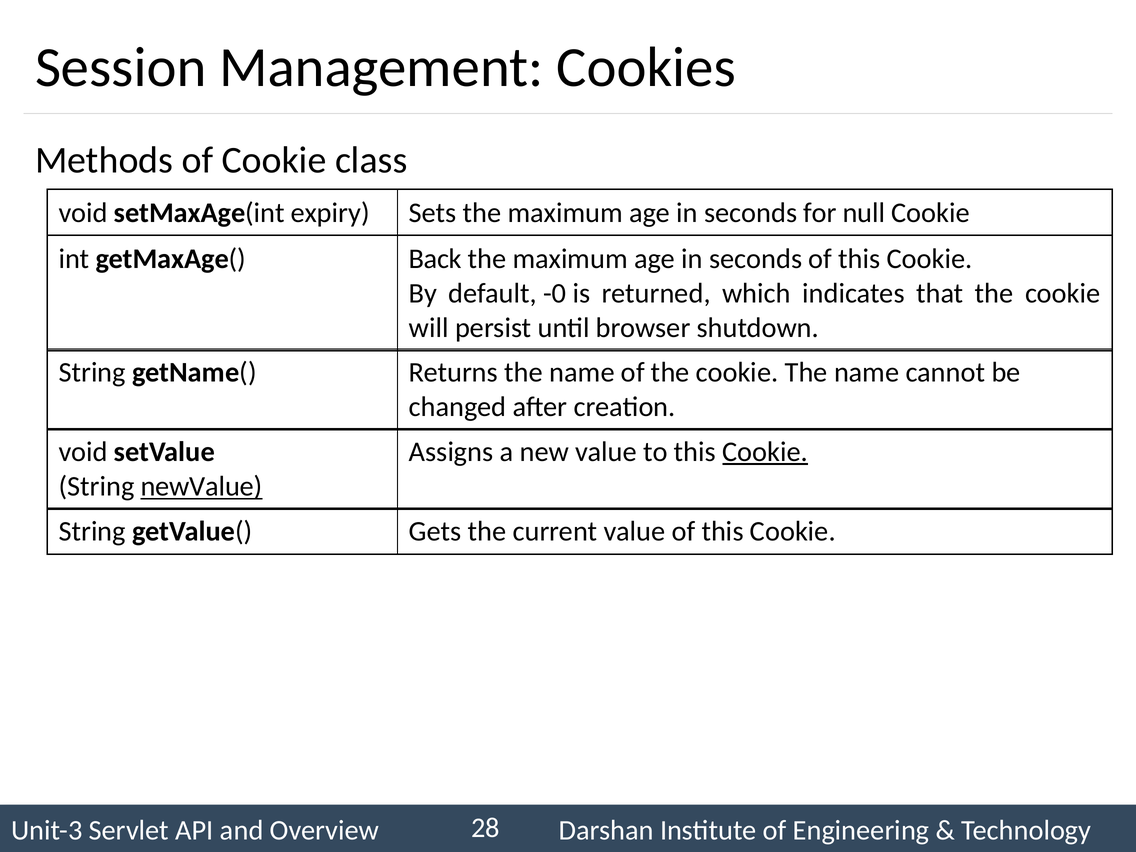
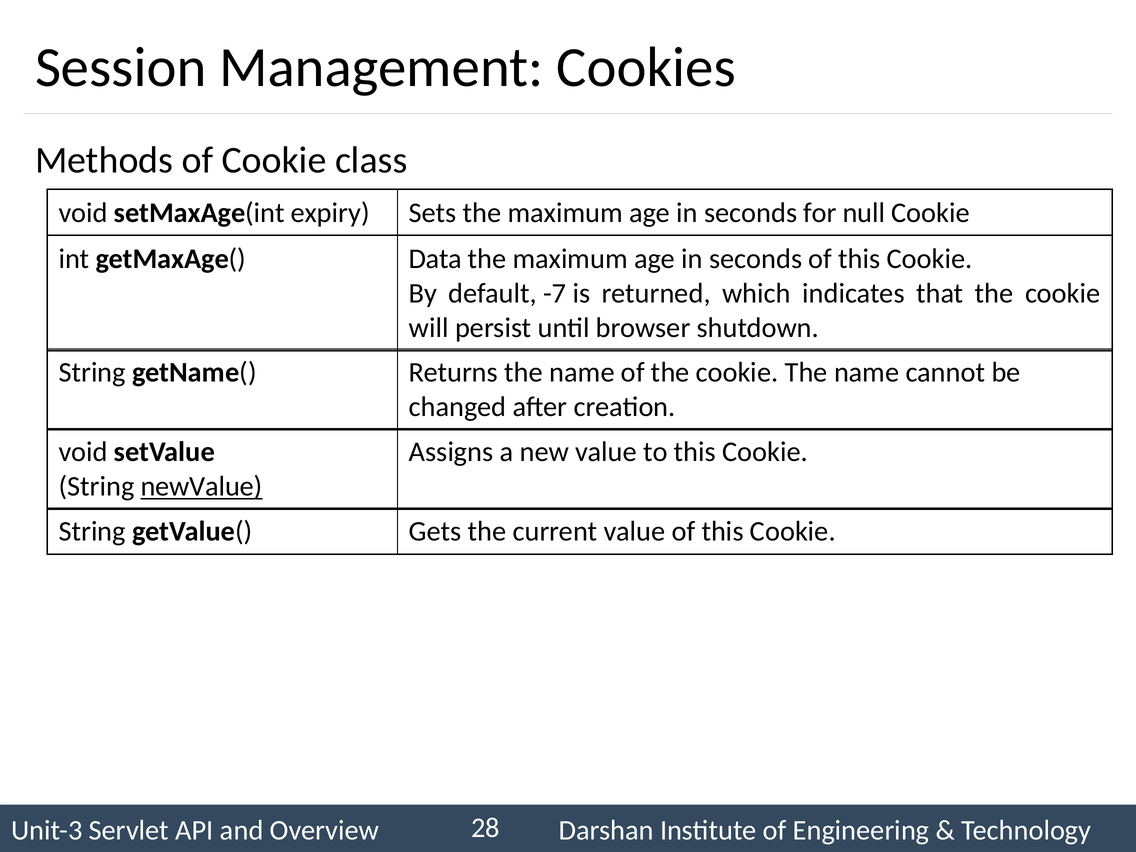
Back: Back -> Data
-0: -0 -> -7
Cookie at (765, 452) underline: present -> none
